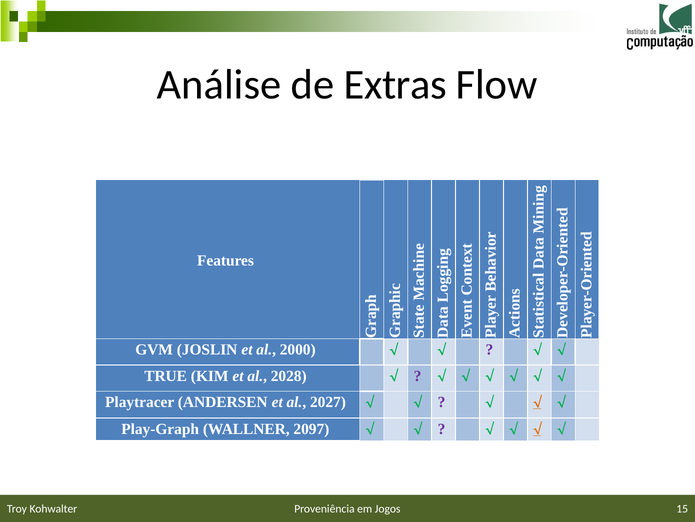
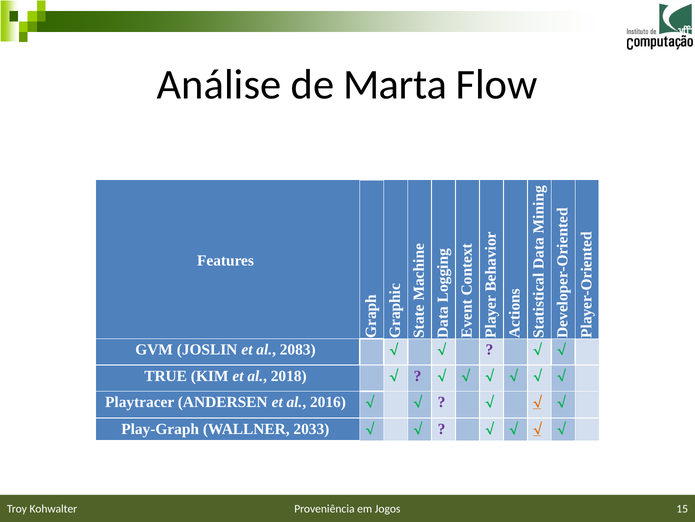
Extras: Extras -> Marta
2000: 2000 -> 2083
2028: 2028 -> 2018
2027: 2027 -> 2016
2097: 2097 -> 2033
